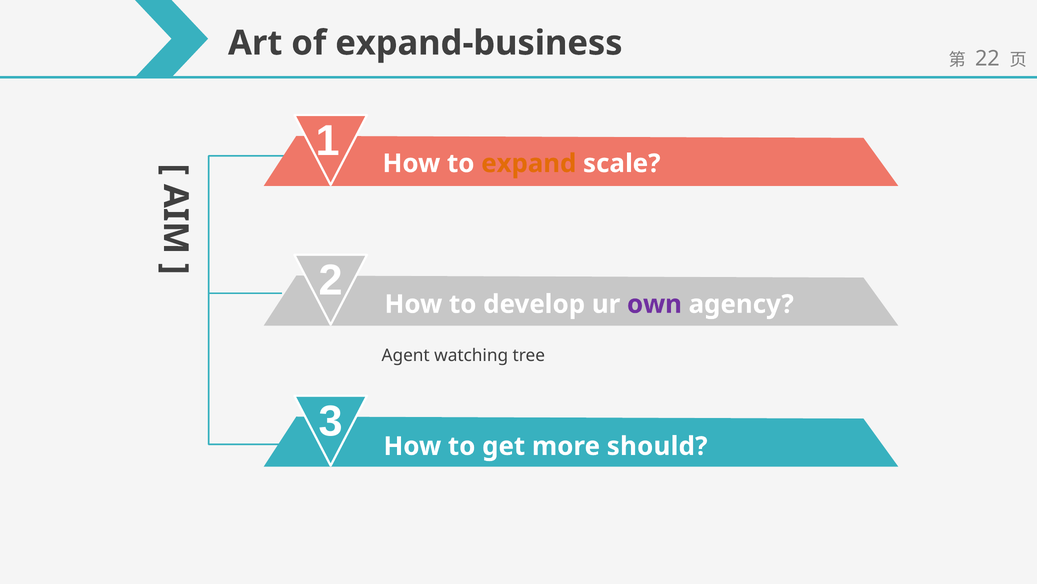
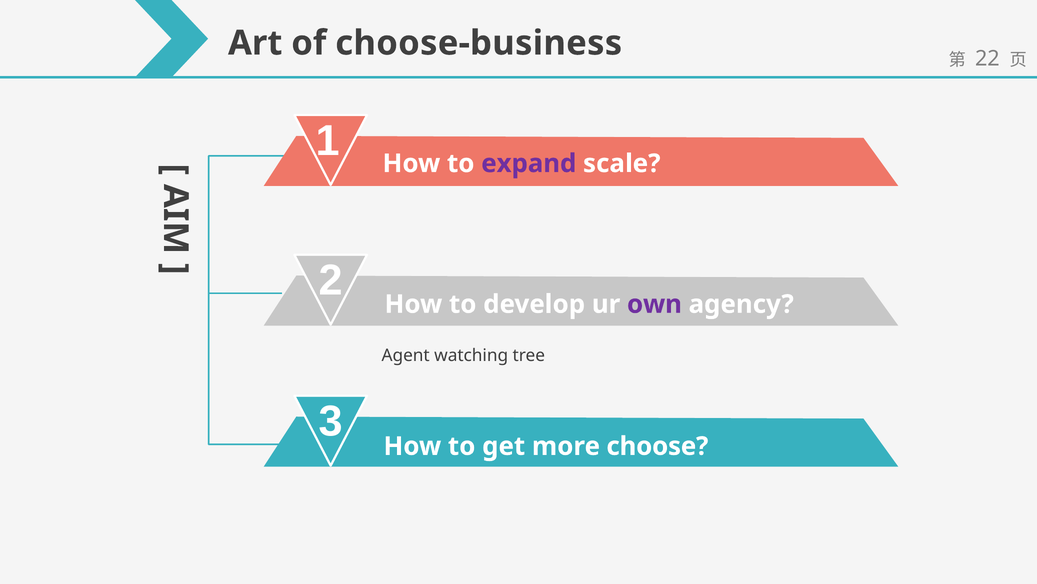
expand-business: expand-business -> choose-business
expand colour: orange -> purple
should: should -> choose
